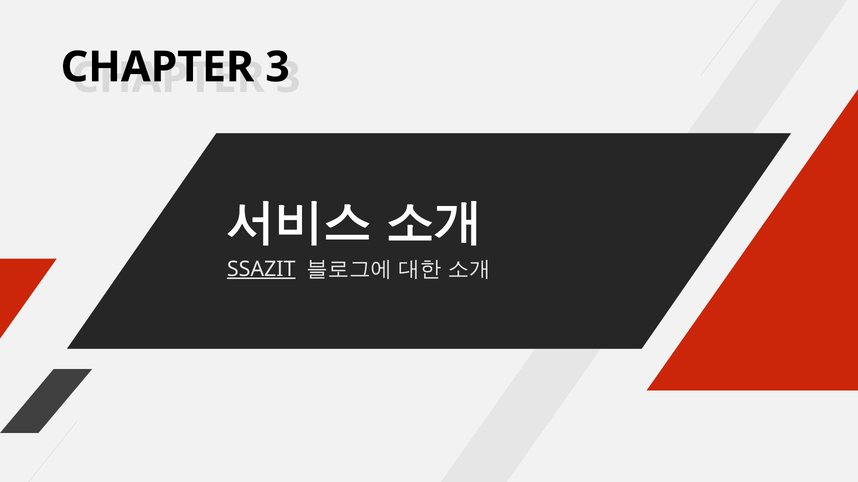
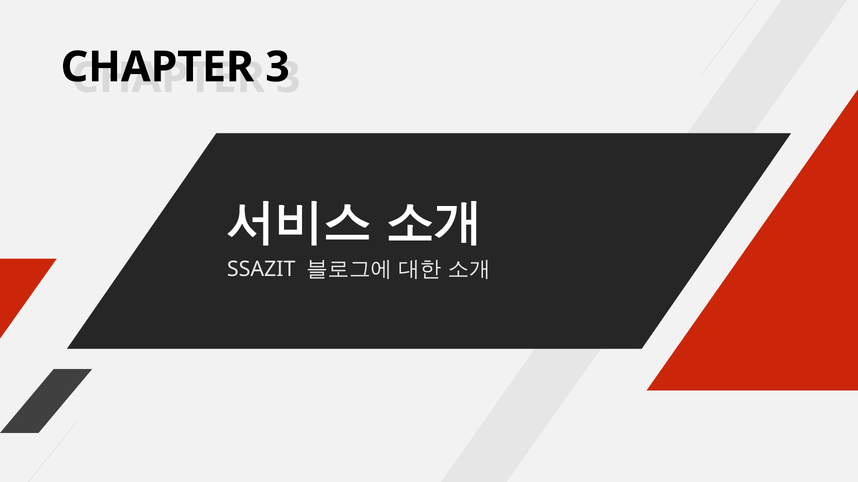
SSAZIT underline: present -> none
